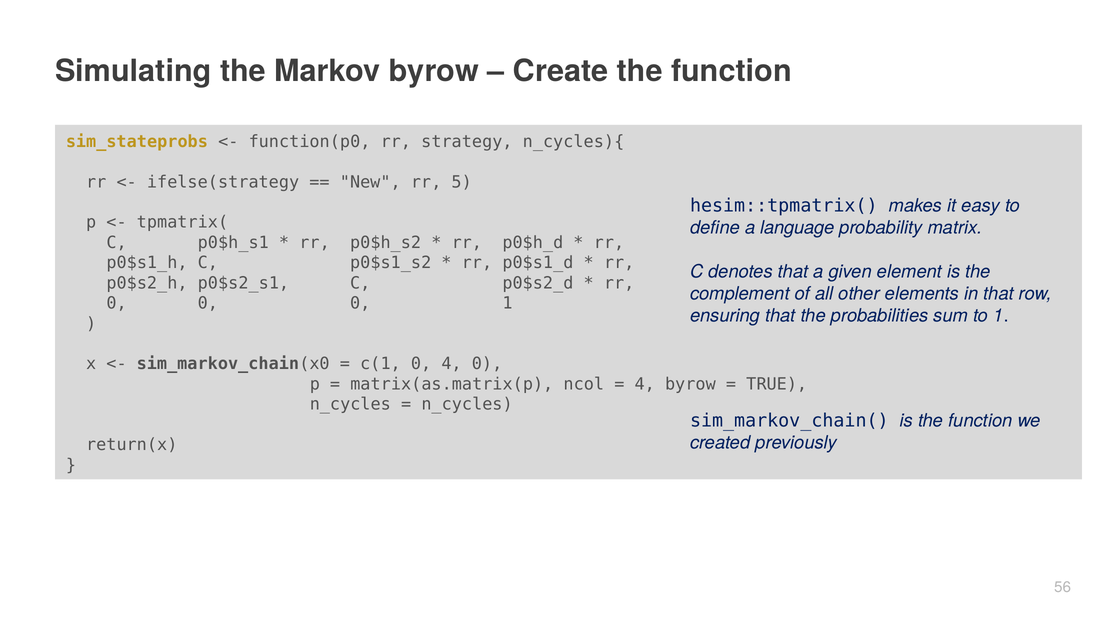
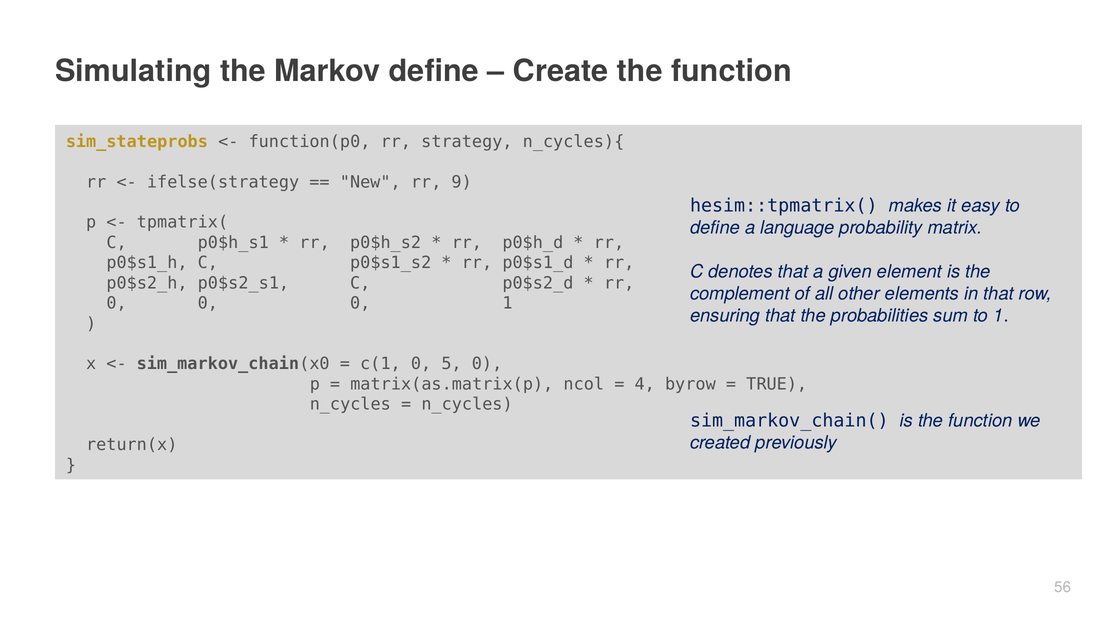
Markov byrow: byrow -> define
5: 5 -> 9
0 4: 4 -> 5
